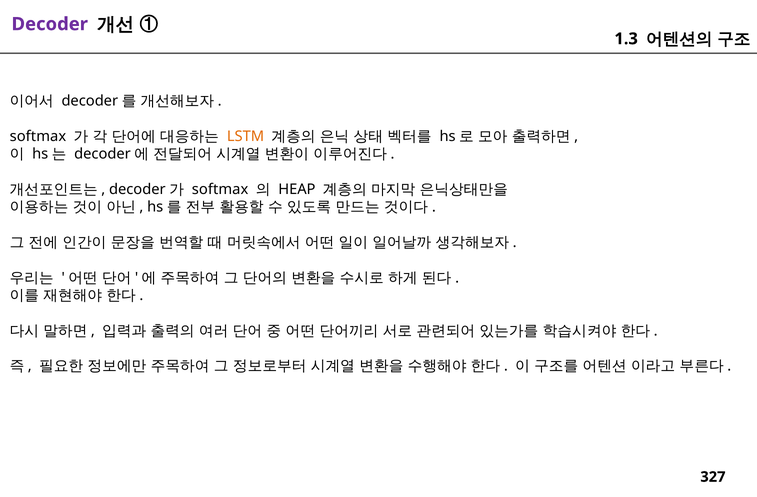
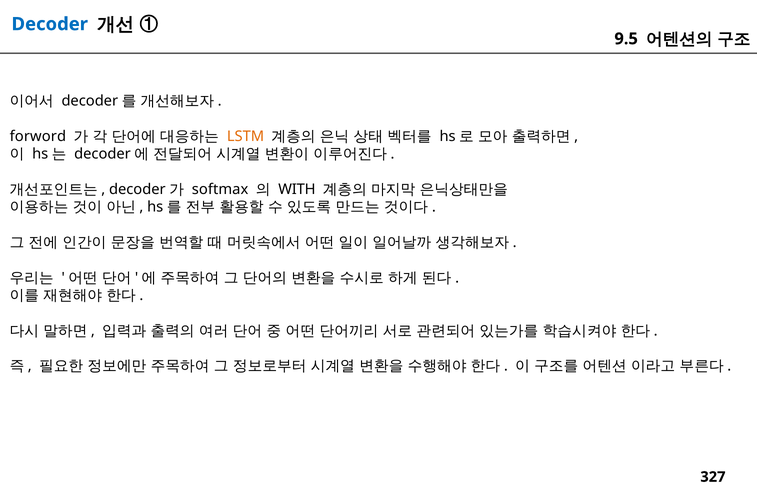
Decoder colour: purple -> blue
1.3: 1.3 -> 9.5
softmax at (38, 136): softmax -> forword
HEAP: HEAP -> WITH
